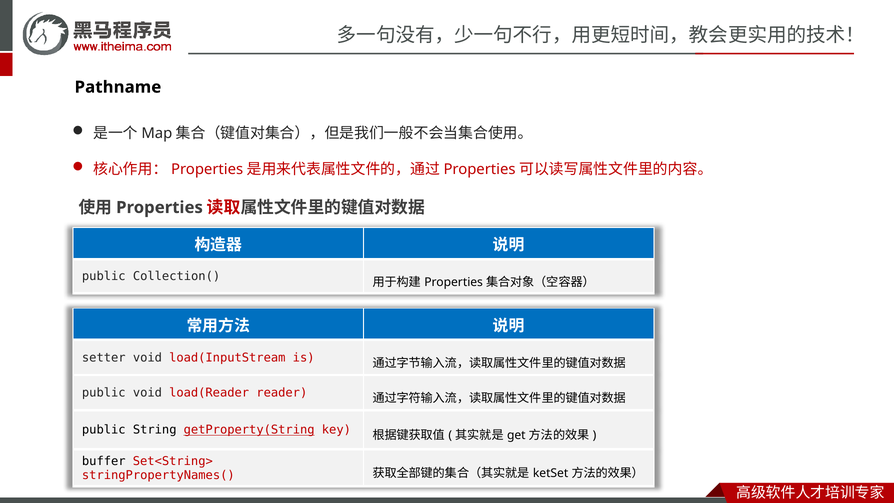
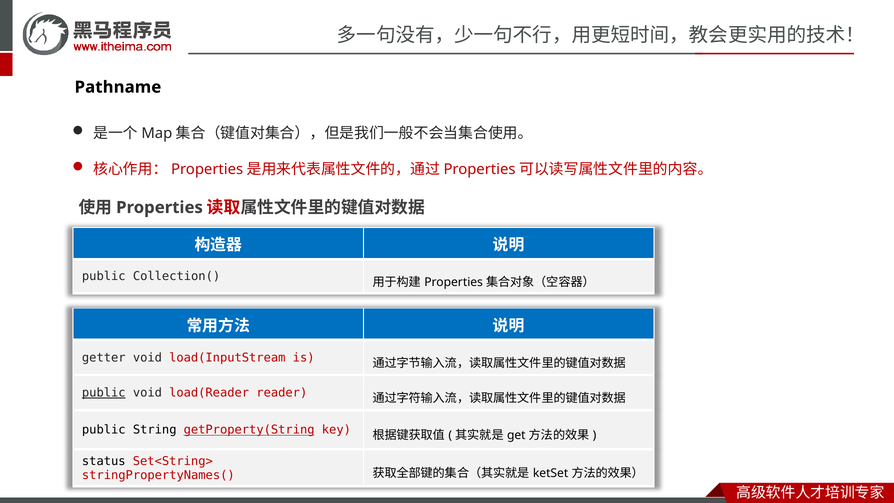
setter: setter -> getter
public at (104, 393) underline: none -> present
buffer: buffer -> status
